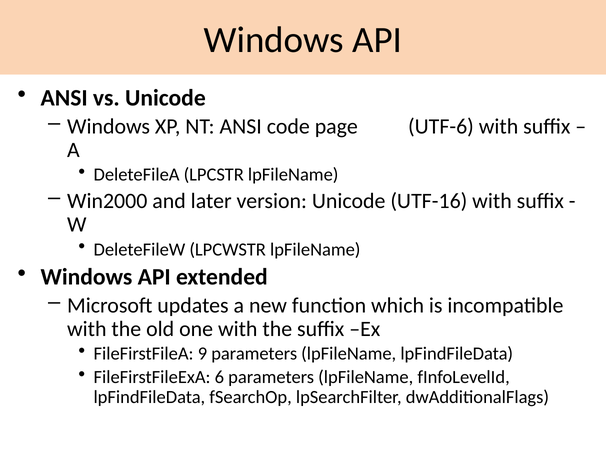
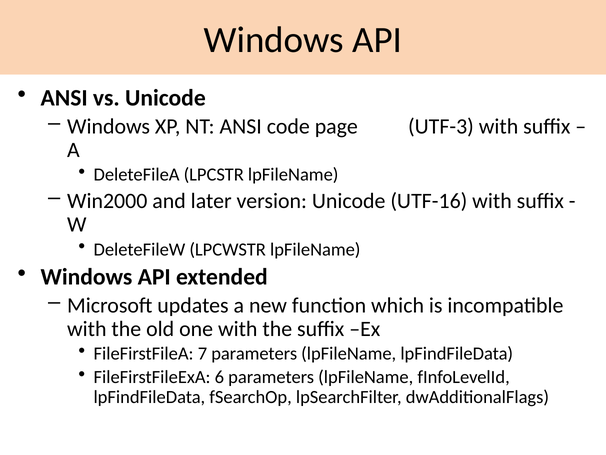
UTF-6: UTF-6 -> UTF-3
9: 9 -> 7
